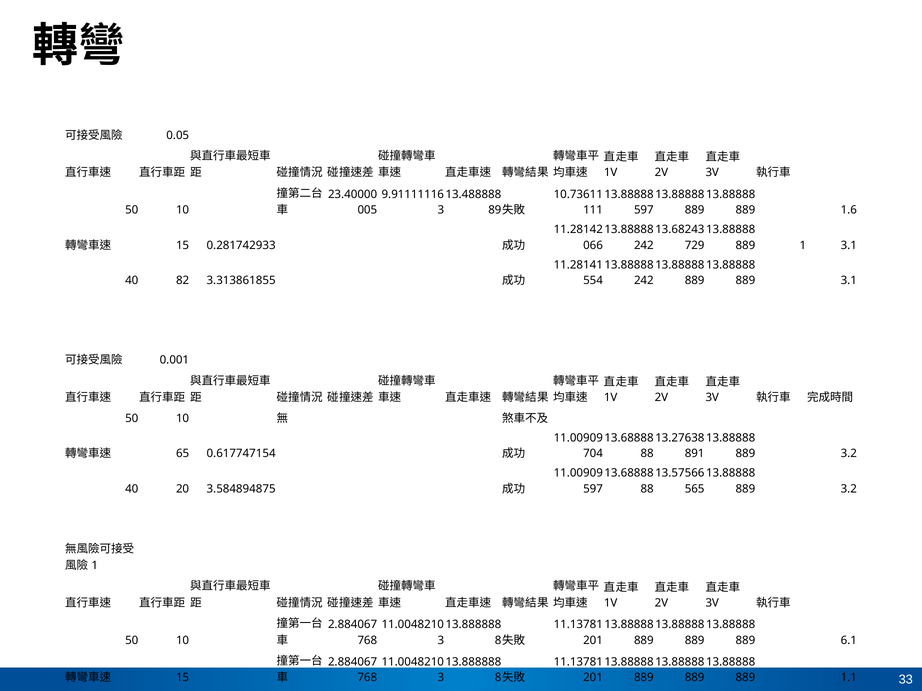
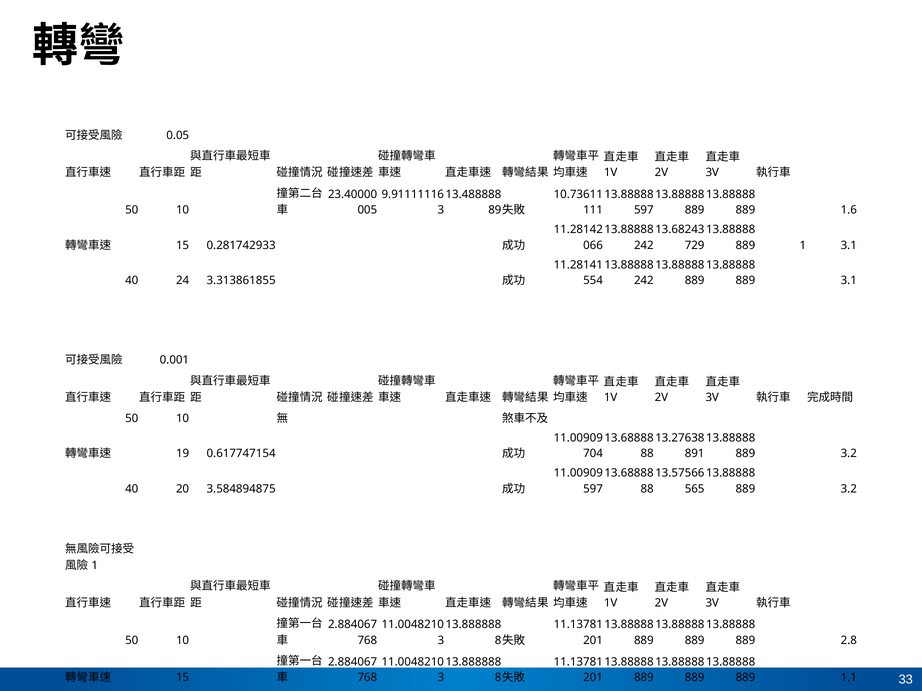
82: 82 -> 24
65: 65 -> 19
6.1: 6.1 -> 2.8
